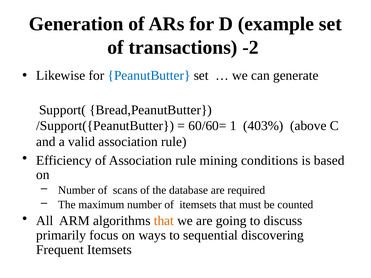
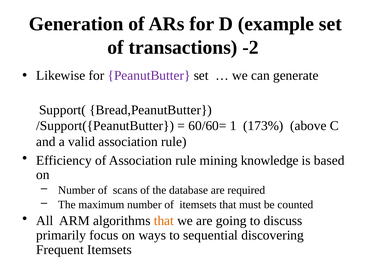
PeanutButter colour: blue -> purple
403%: 403% -> 173%
conditions: conditions -> knowledge
